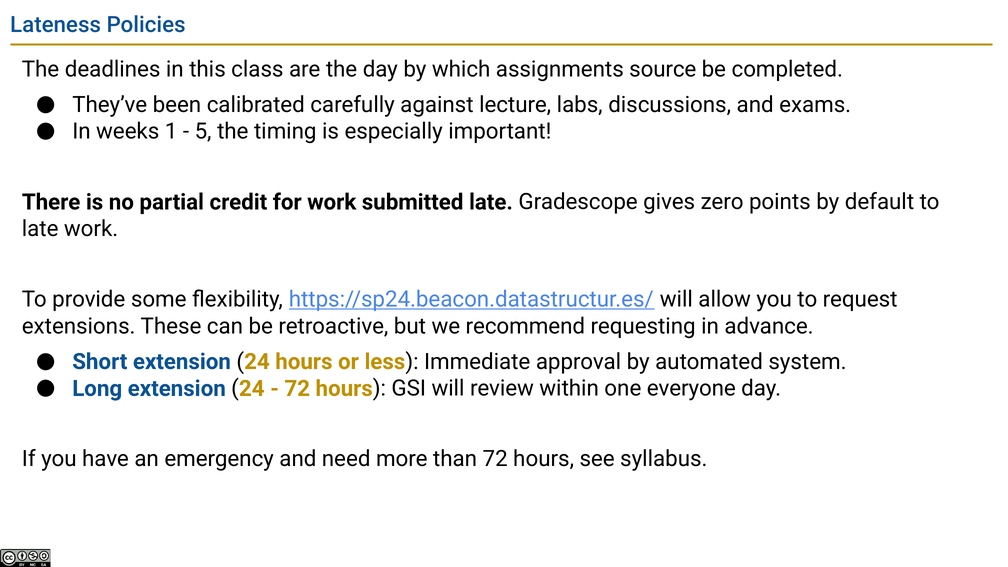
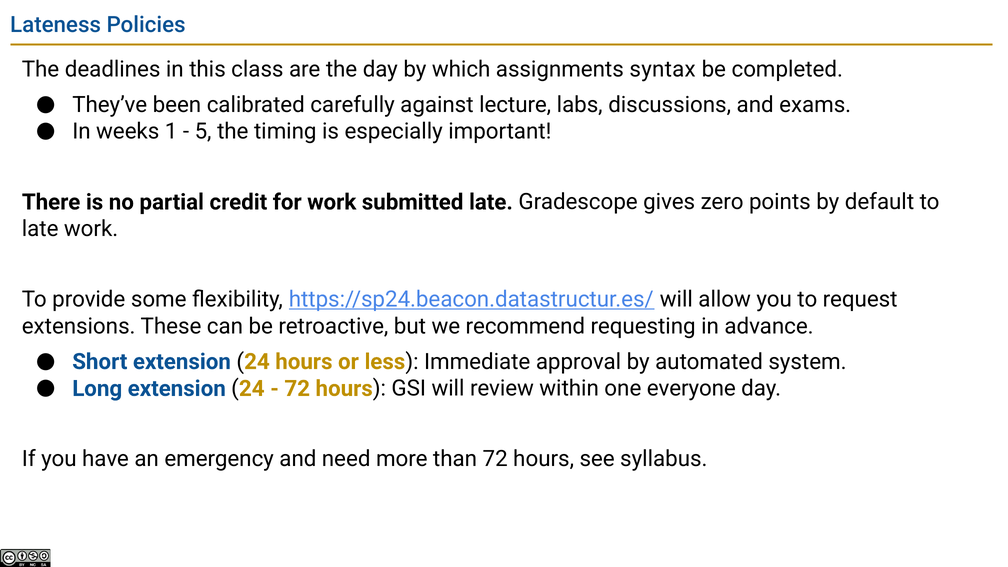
source: source -> syntax
